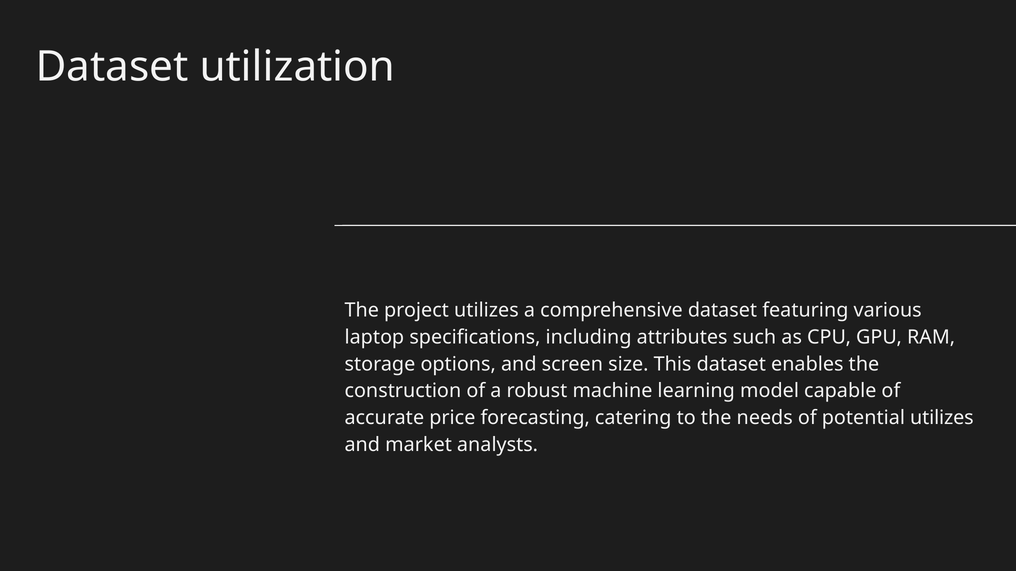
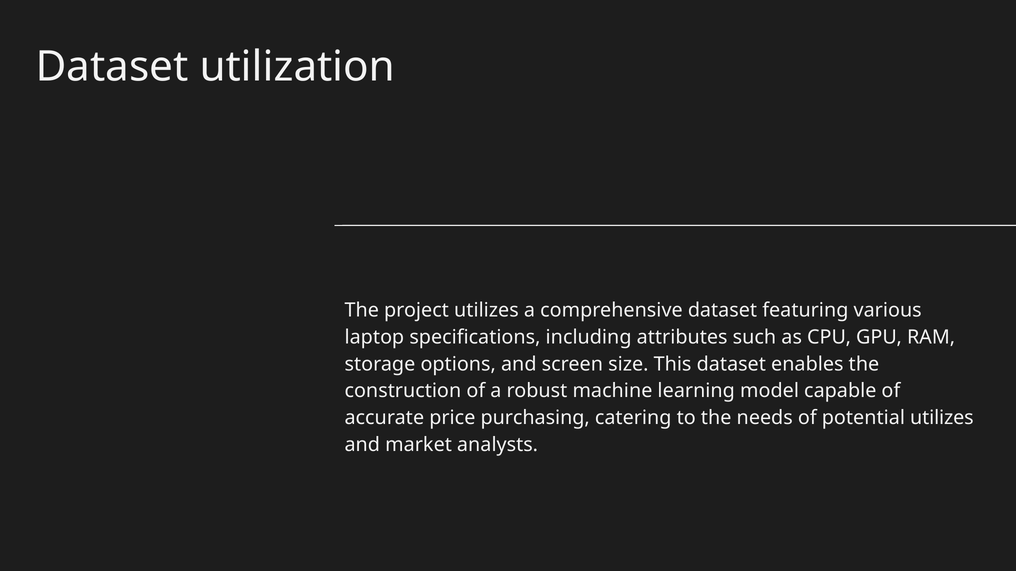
forecasting: forecasting -> purchasing
